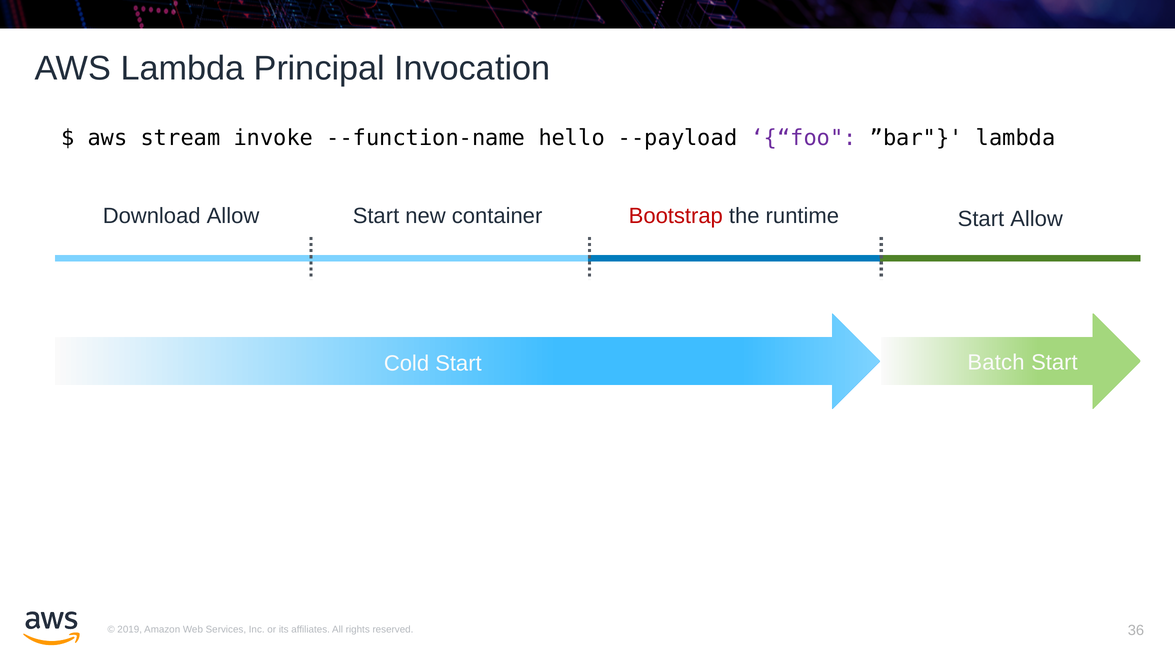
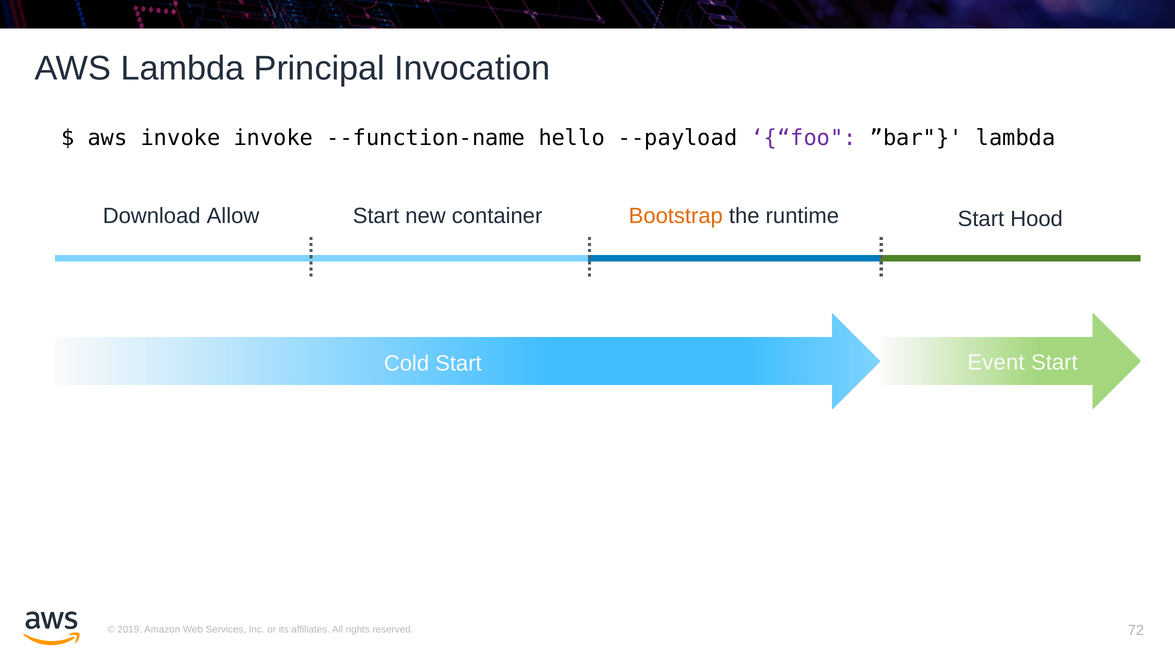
aws stream: stream -> invoke
Bootstrap colour: red -> orange
Start Allow: Allow -> Hood
Batch: Batch -> Event
36: 36 -> 72
